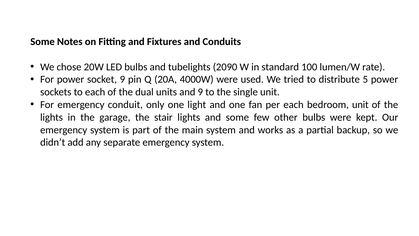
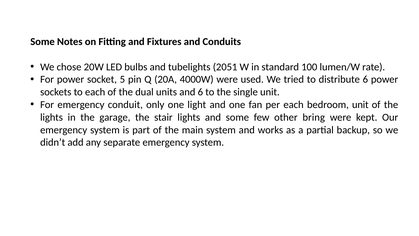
2090: 2090 -> 2051
socket 9: 9 -> 5
distribute 5: 5 -> 6
and 9: 9 -> 6
other bulbs: bulbs -> bring
